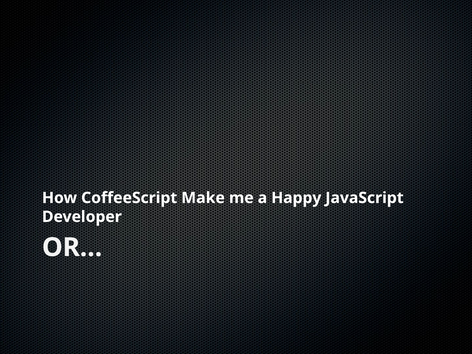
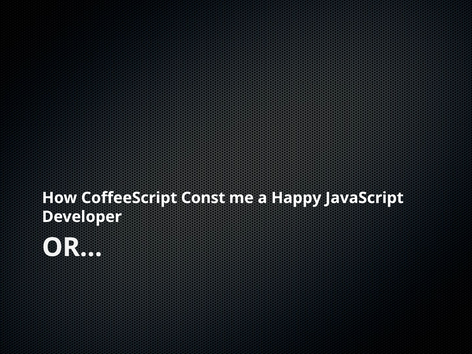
Make: Make -> Const
